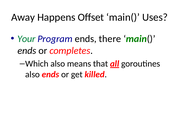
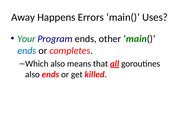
Offset: Offset -> Errors
there: there -> other
ends at (27, 51) colour: black -> blue
